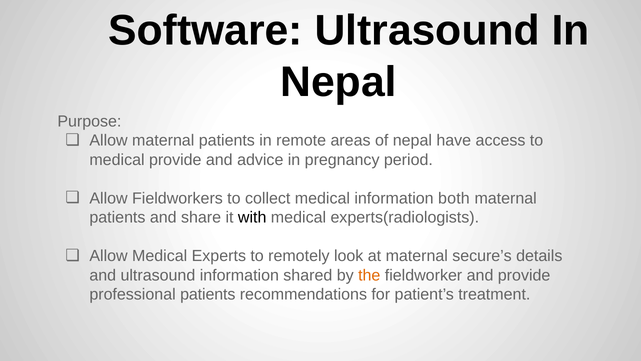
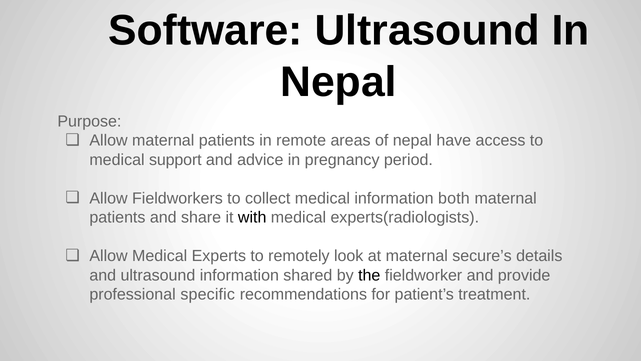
medical provide: provide -> support
the colour: orange -> black
professional patients: patients -> specific
